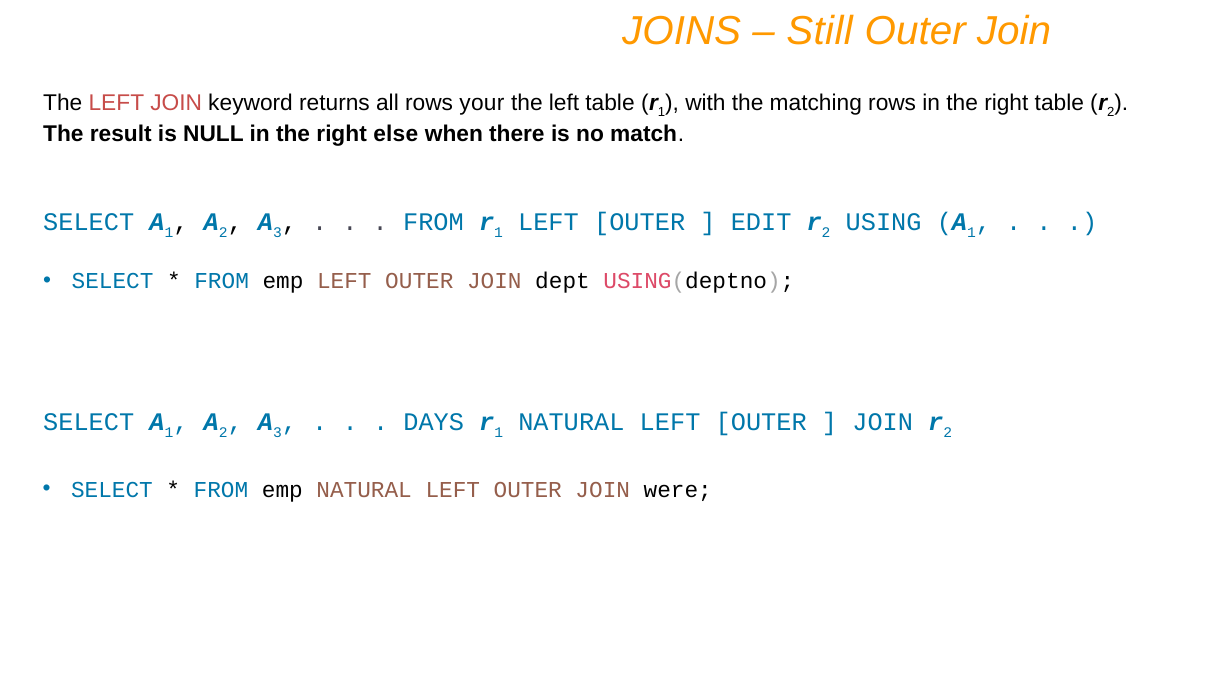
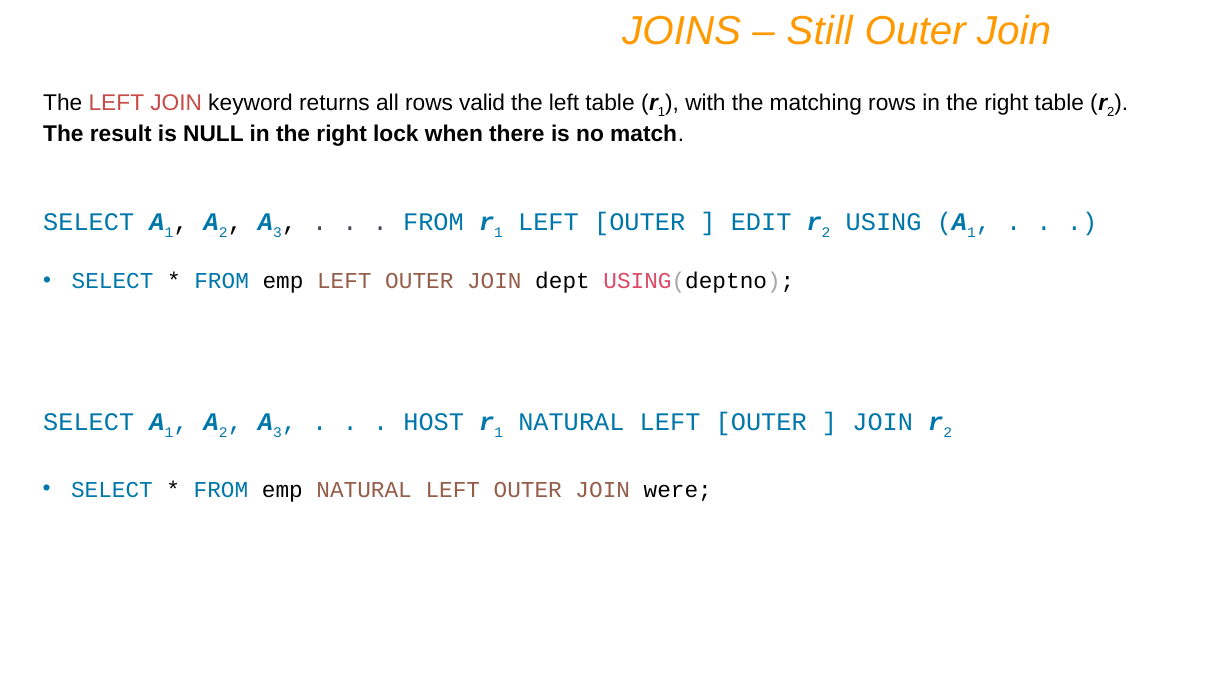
your: your -> valid
else: else -> lock
DAYS: DAYS -> HOST
